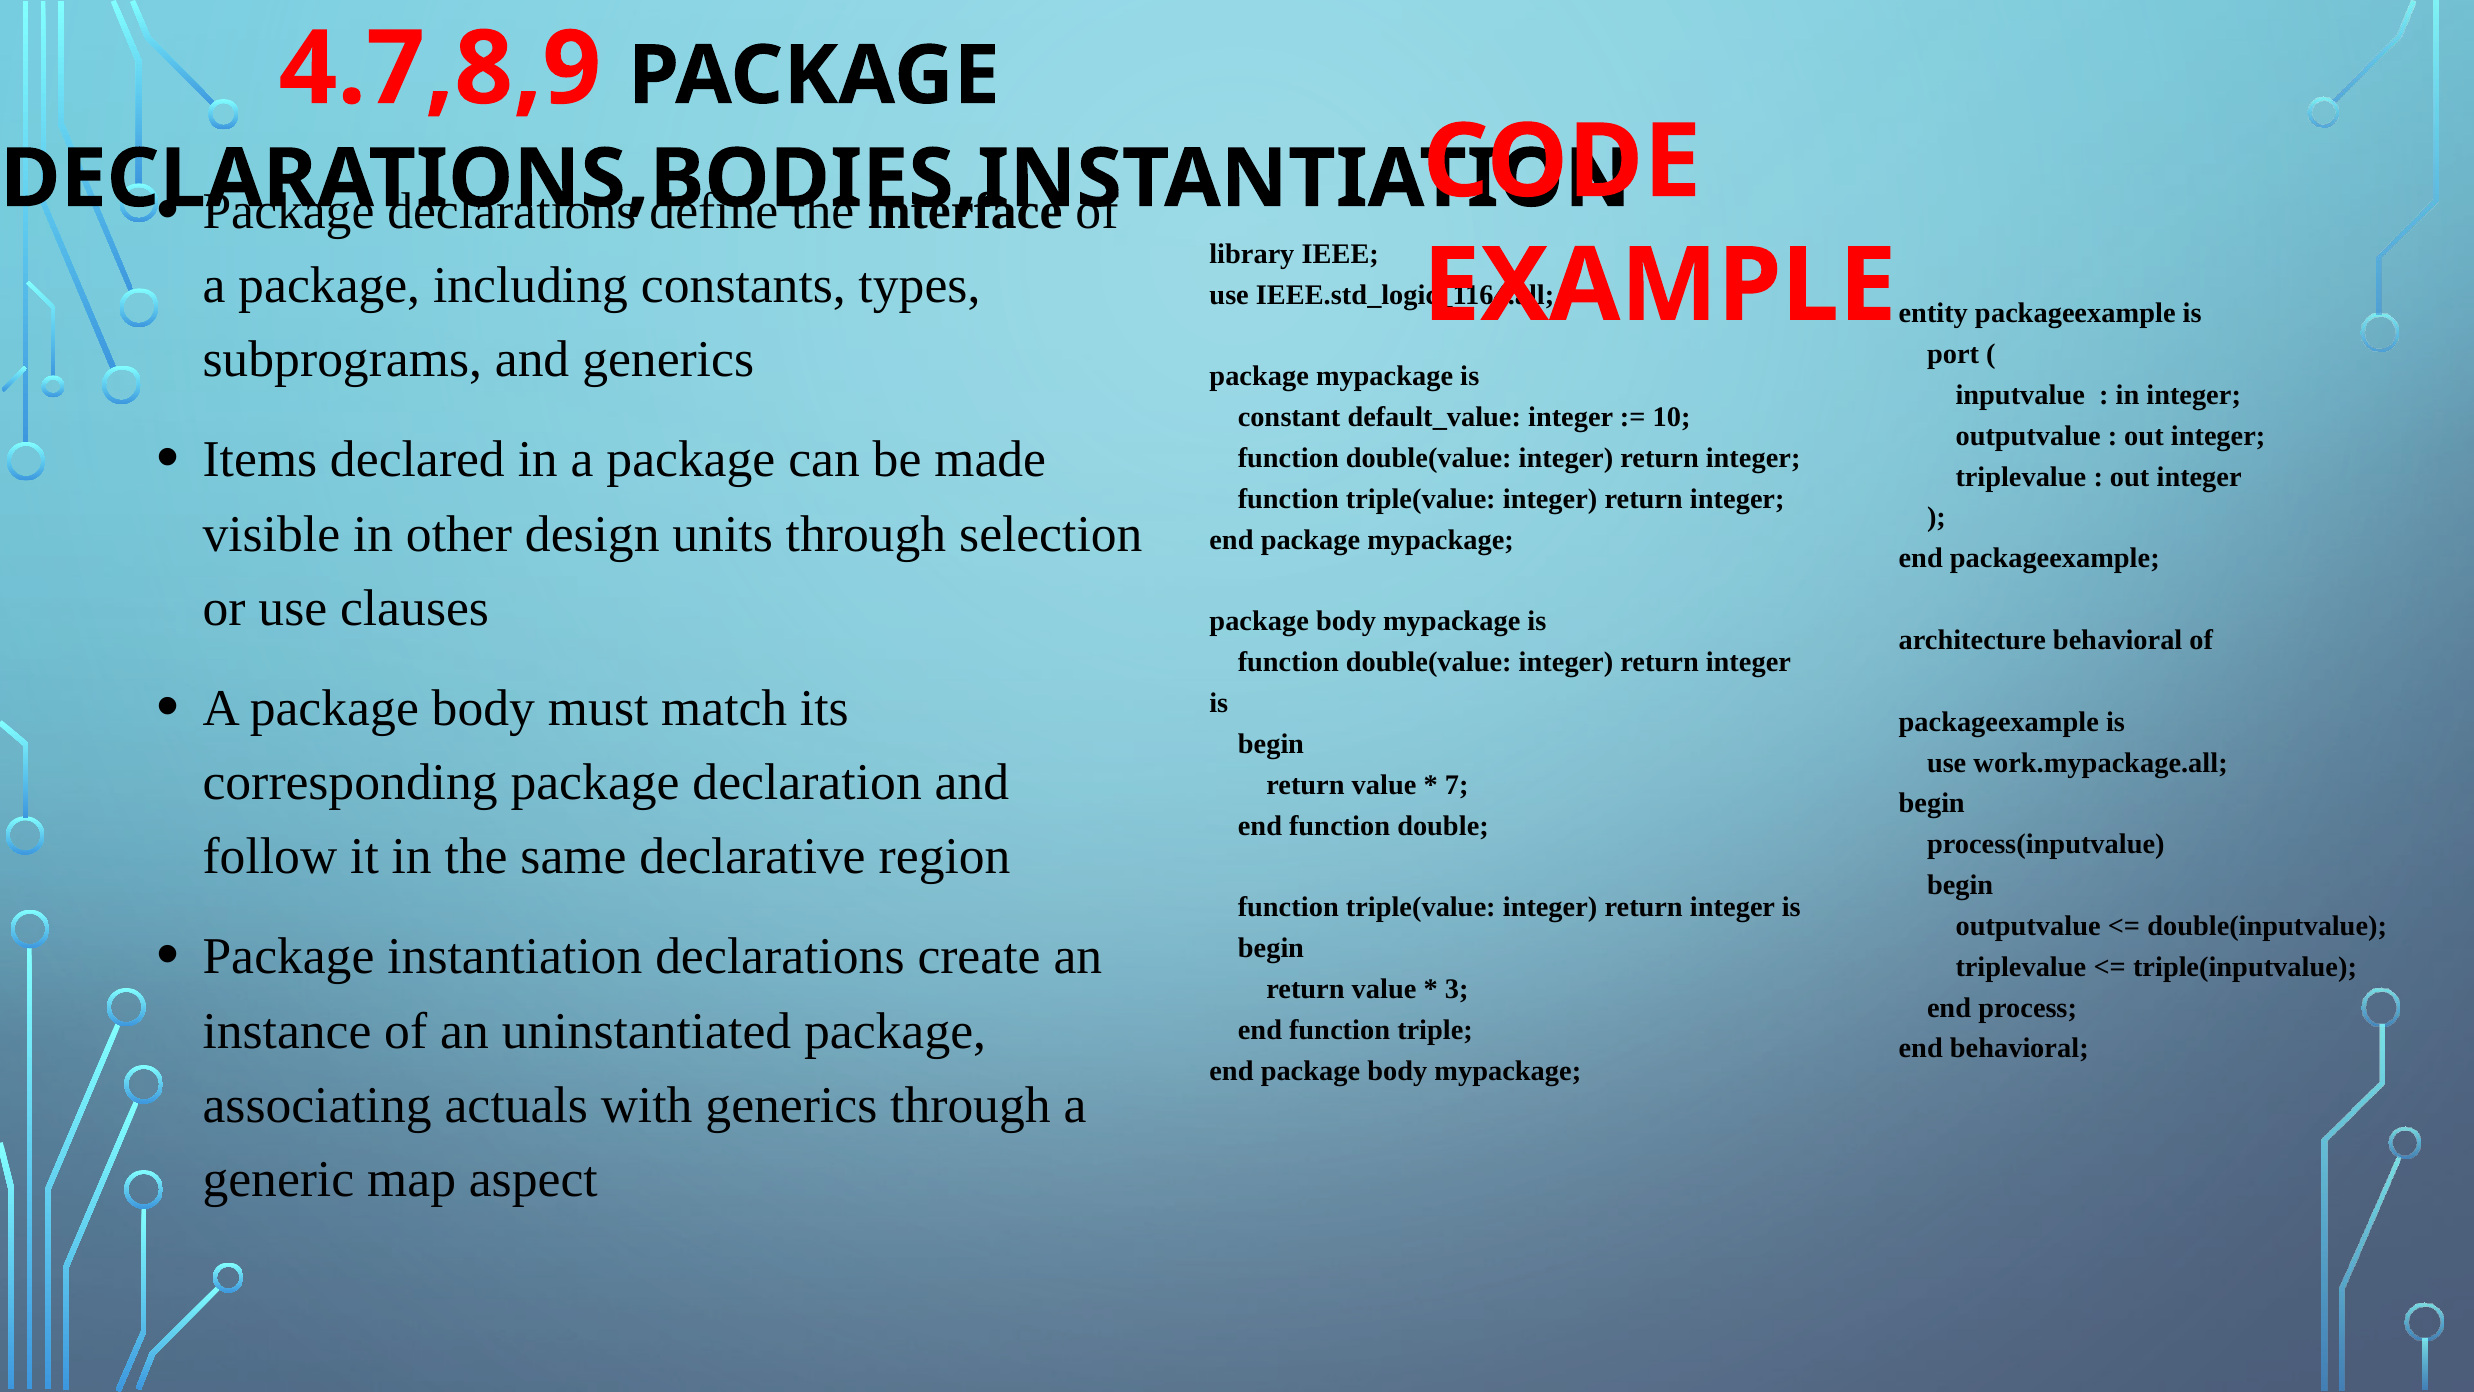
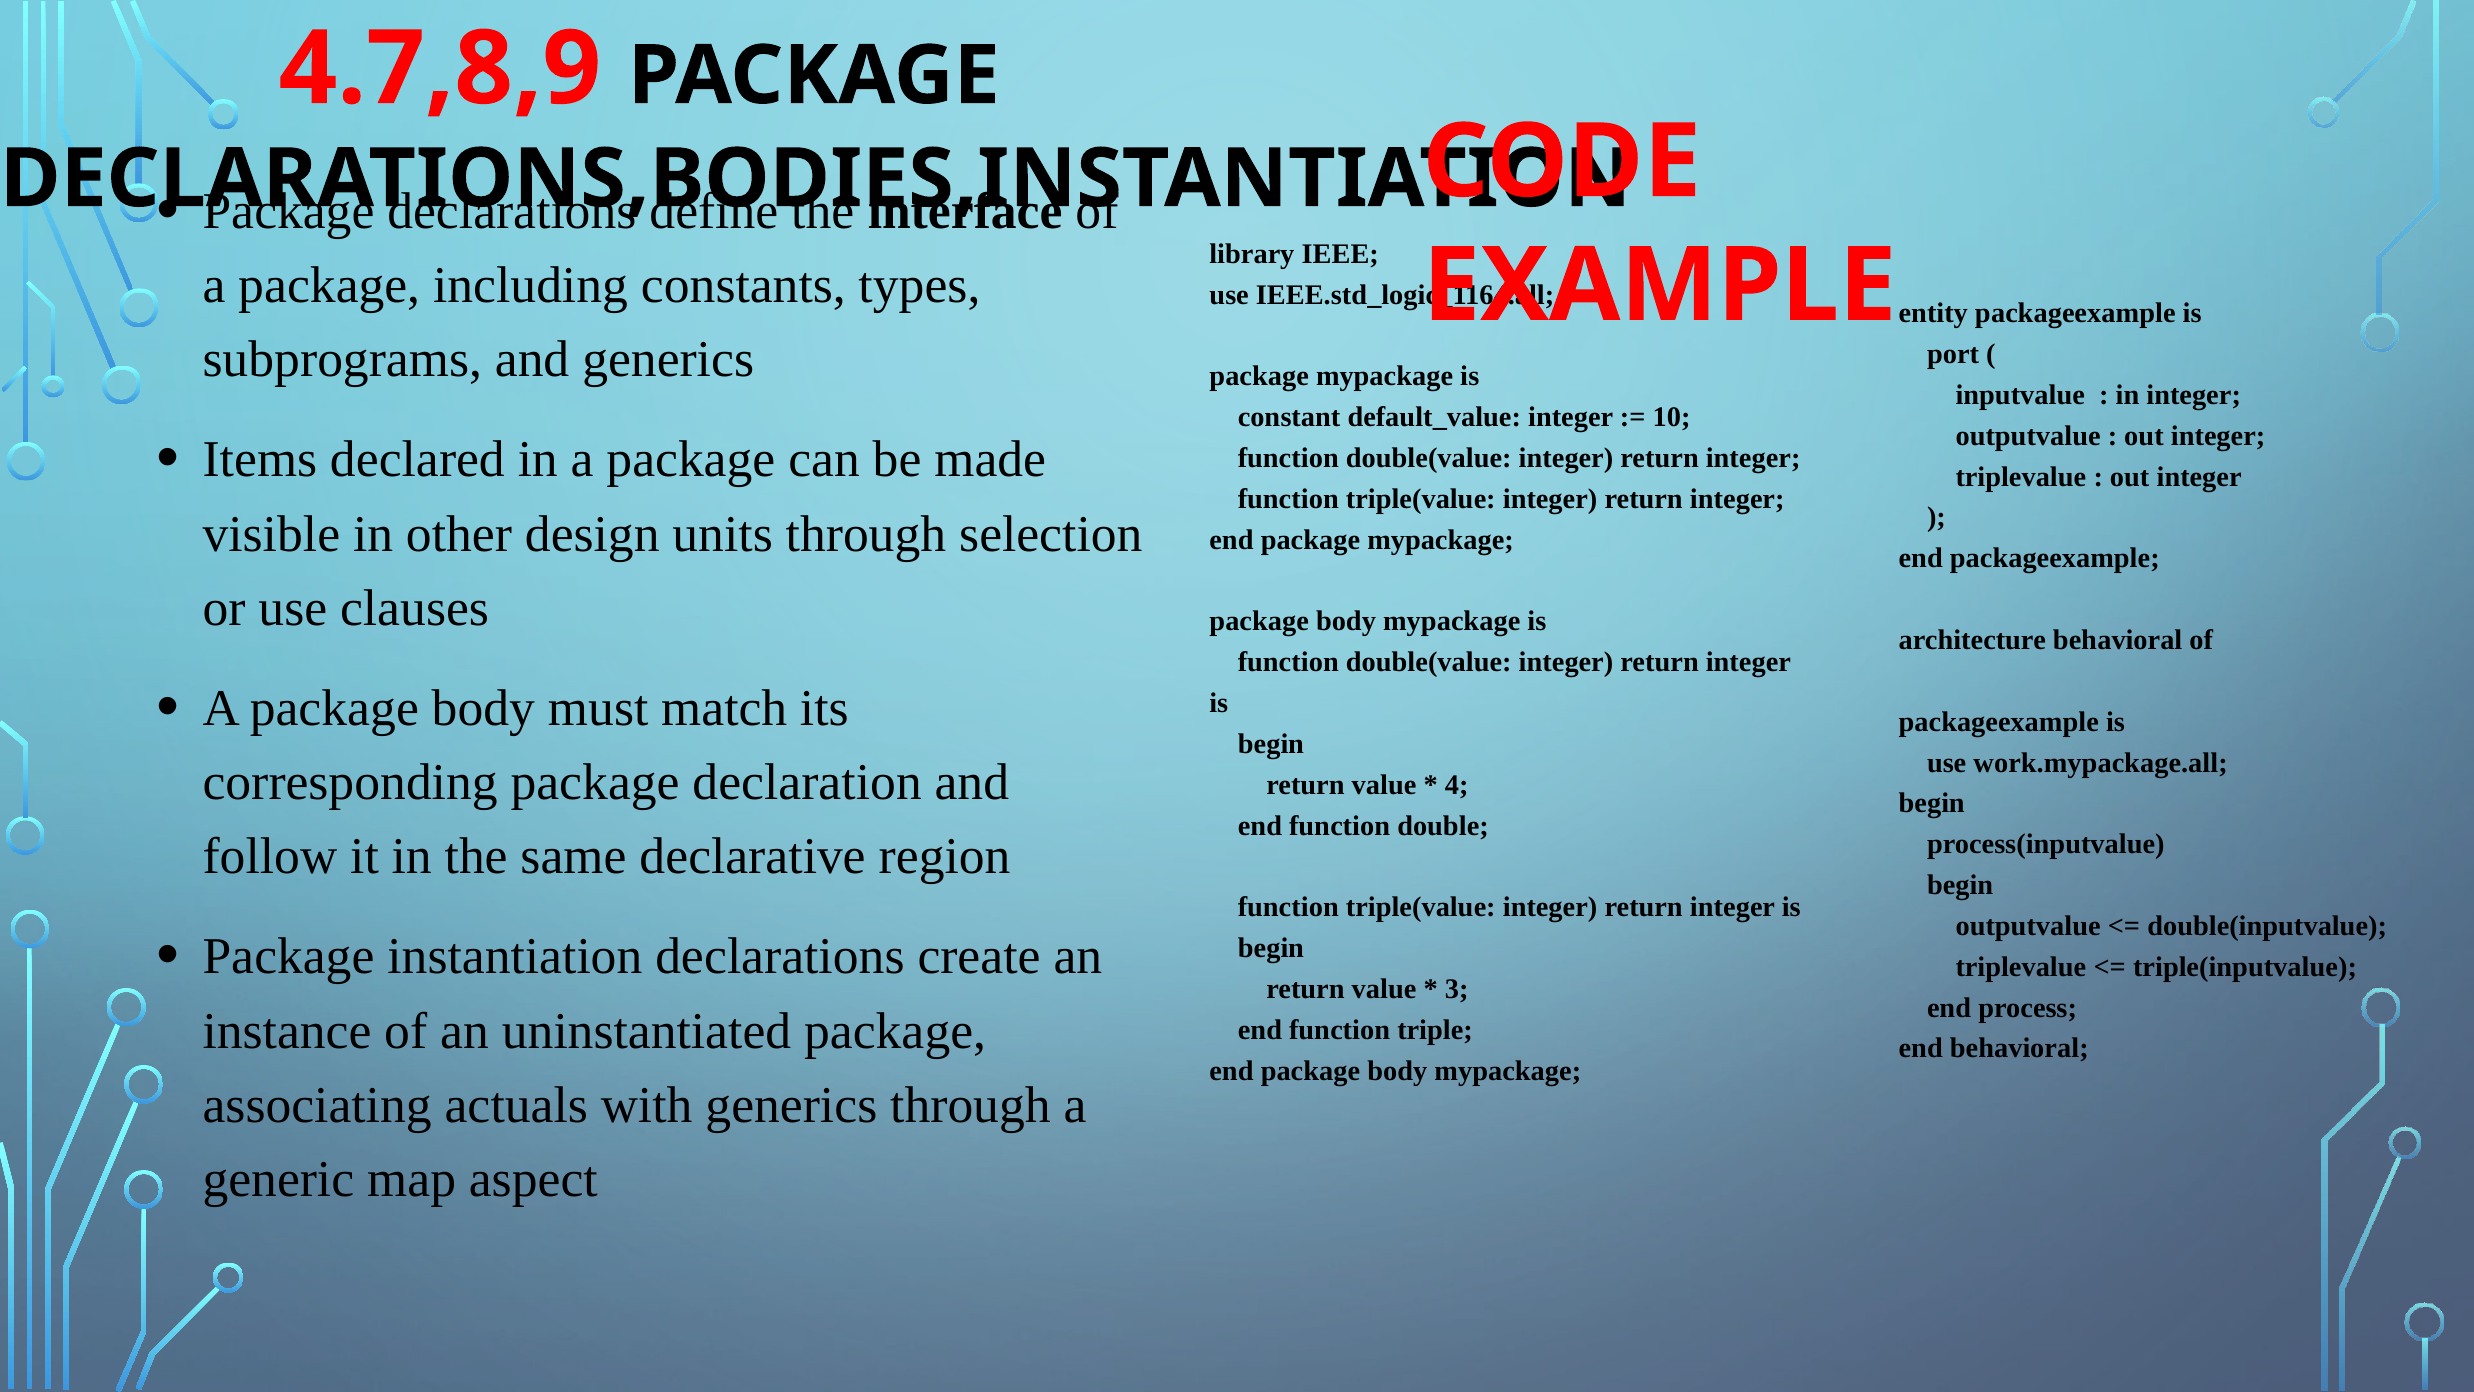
7: 7 -> 4
